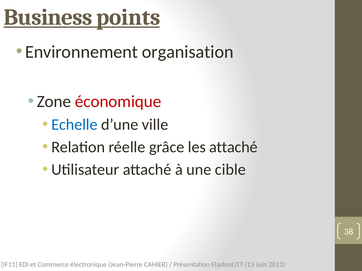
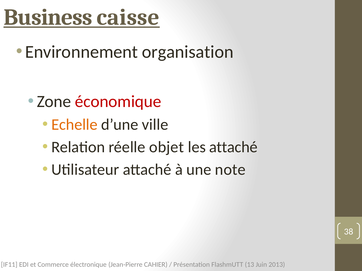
points: points -> caisse
Echelle colour: blue -> orange
grâce: grâce -> objet
cible: cible -> note
